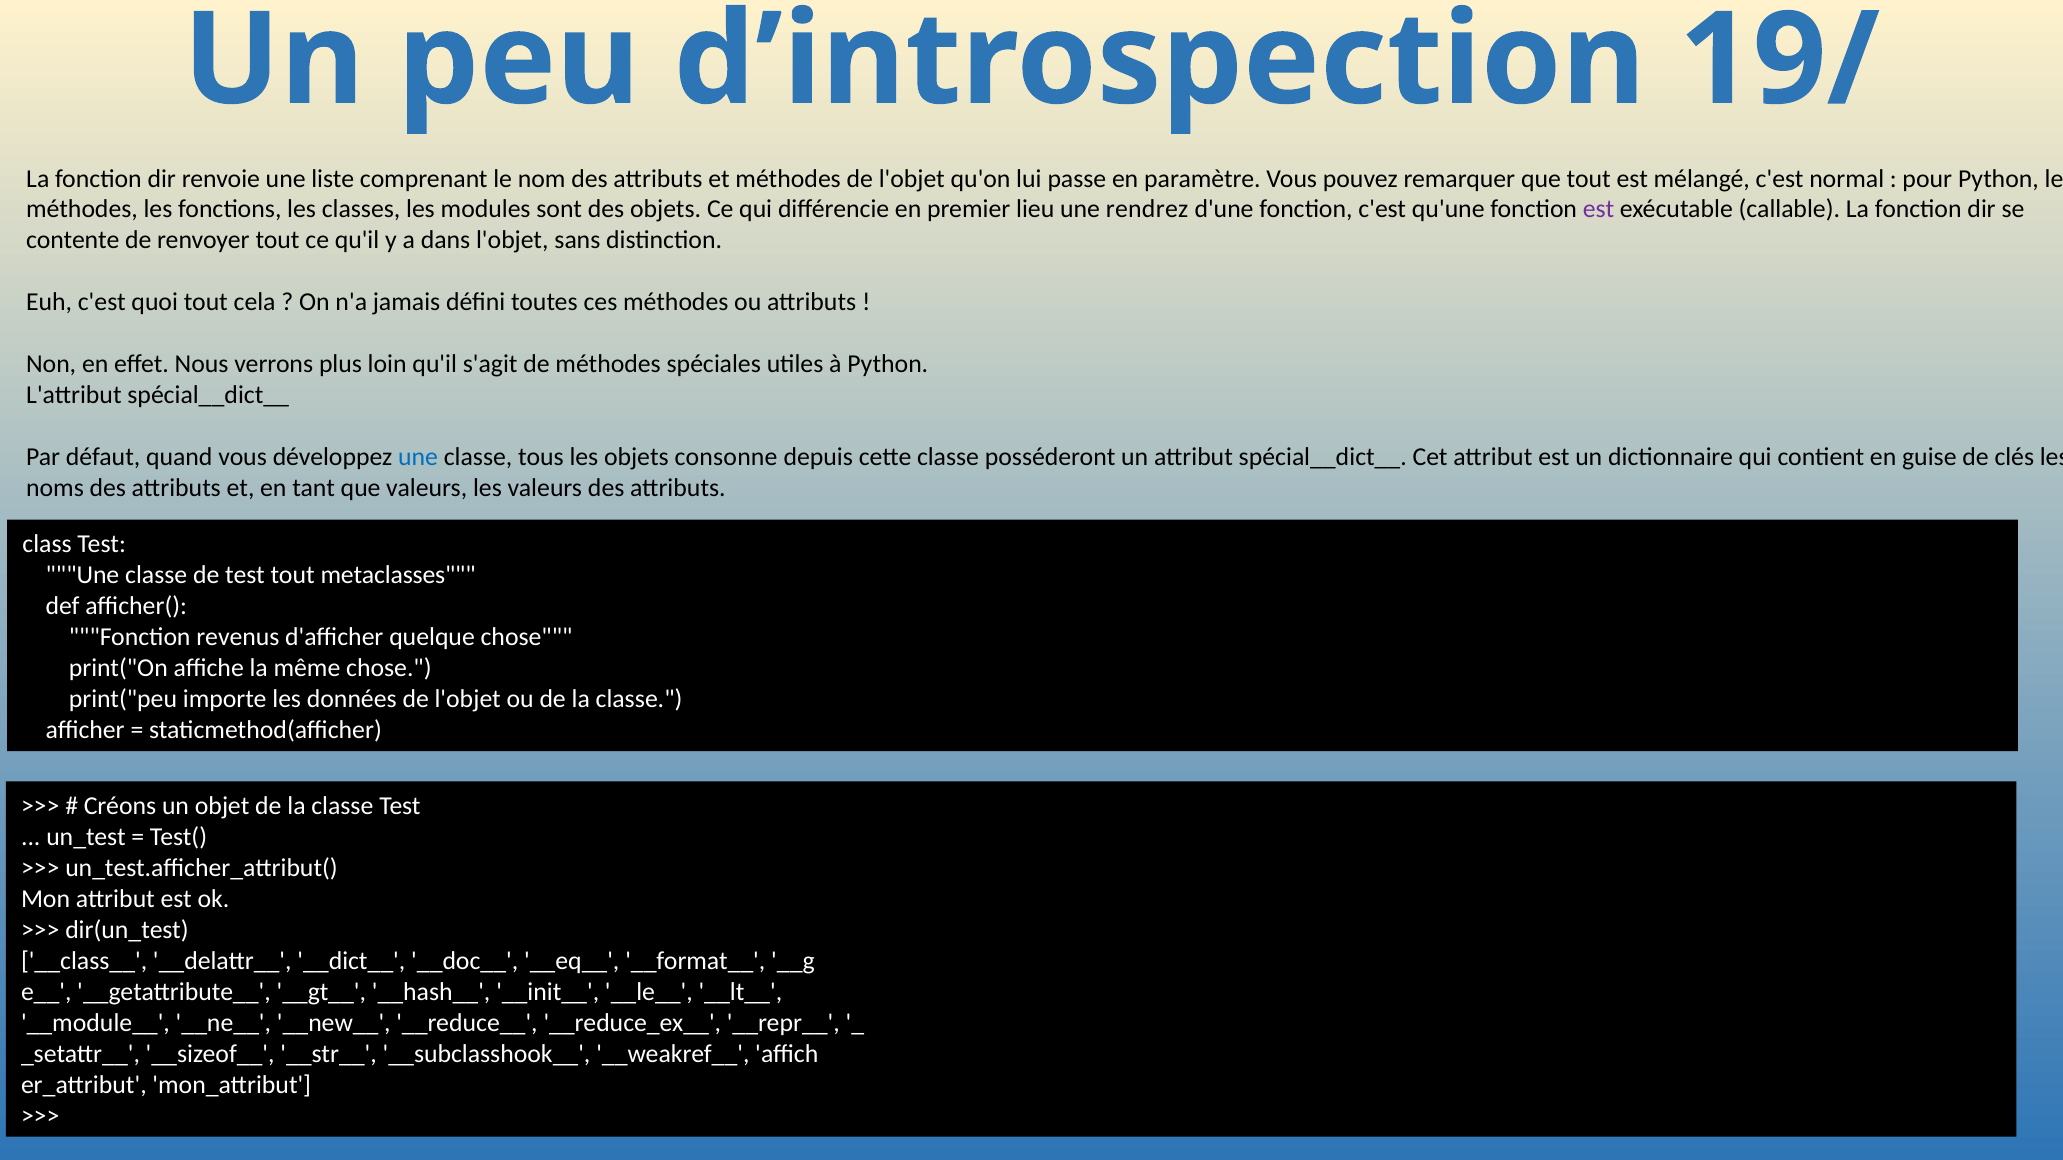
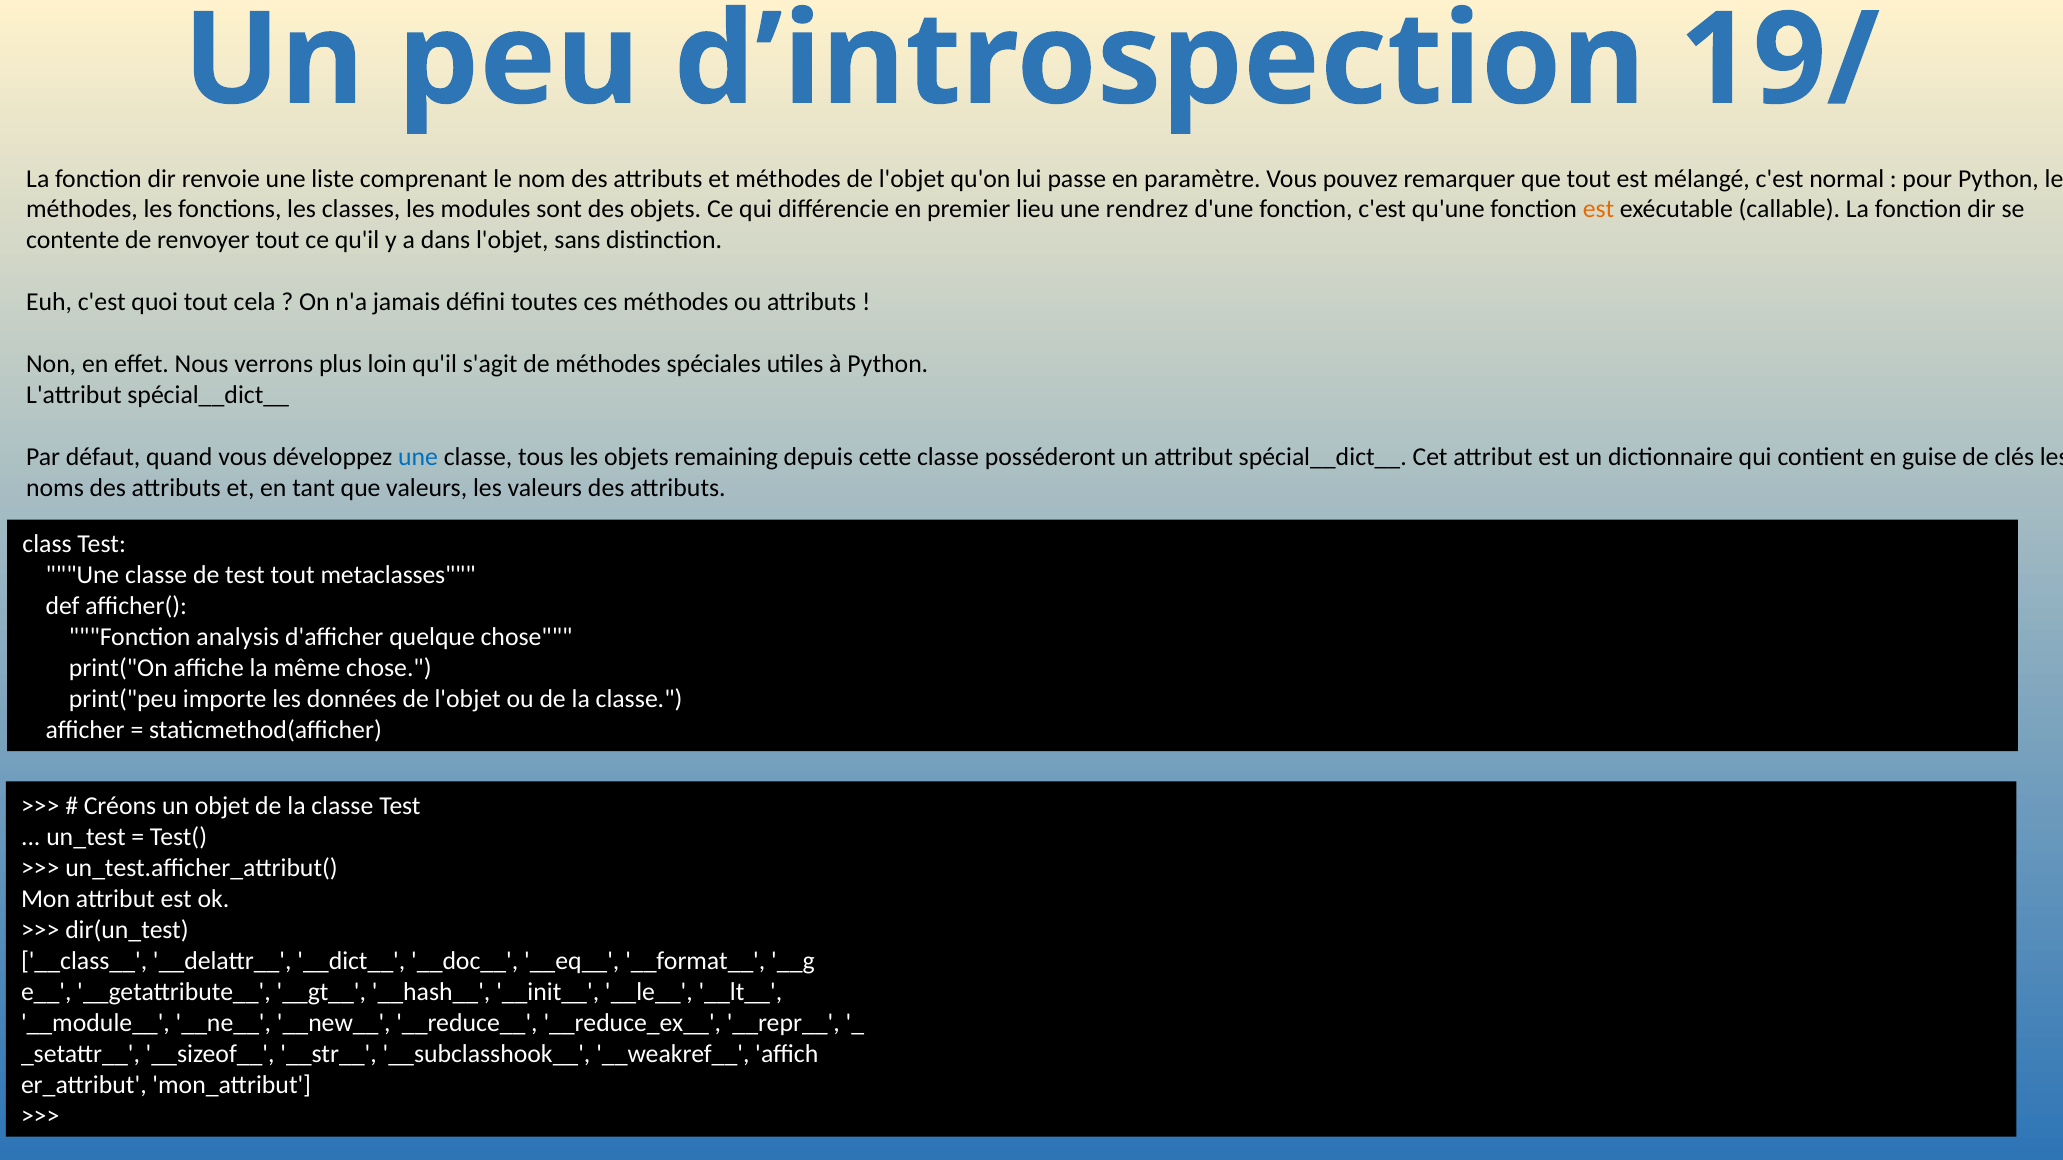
est at (1599, 210) colour: purple -> orange
consonne: consonne -> remaining
revenus: revenus -> analysis
